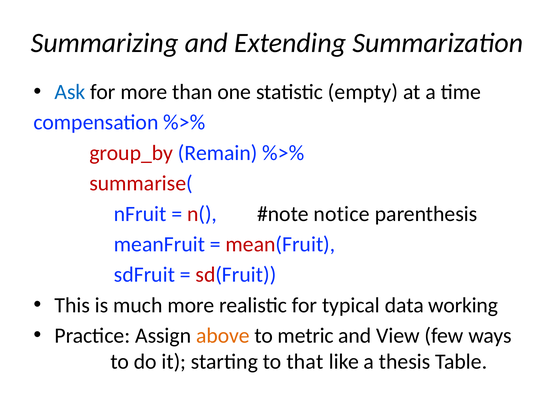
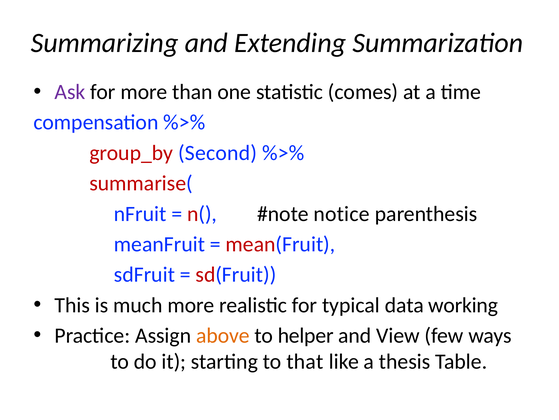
Ask colour: blue -> purple
empty: empty -> comes
Remain: Remain -> Second
metric: metric -> helper
